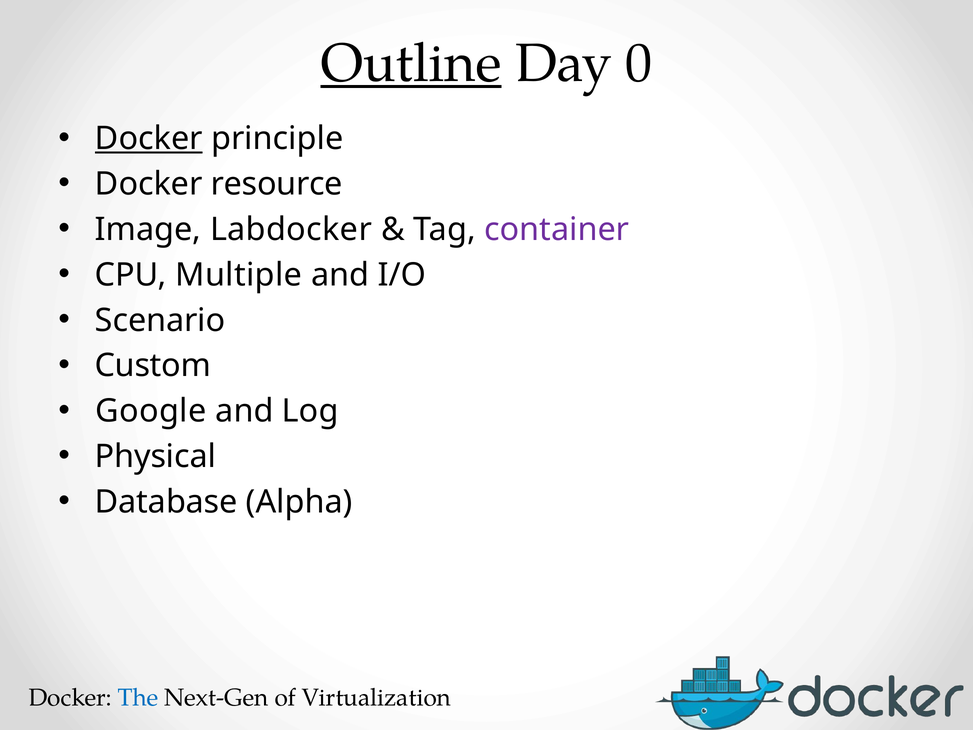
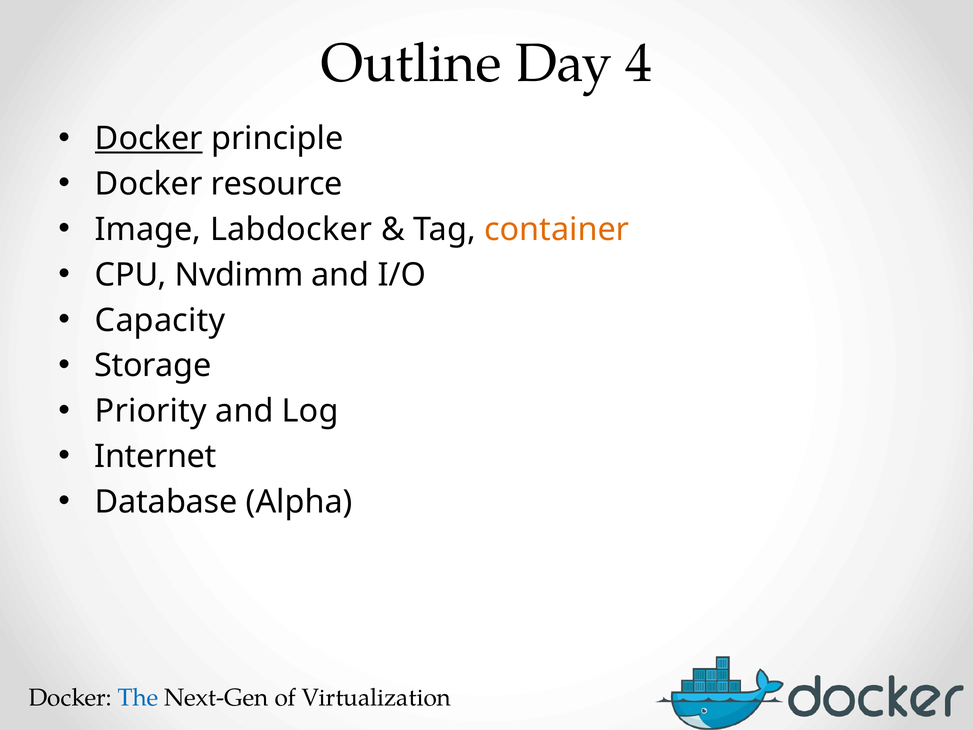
Outline underline: present -> none
0: 0 -> 4
container colour: purple -> orange
Multiple: Multiple -> Nvdimm
Scenario: Scenario -> Capacity
Custom: Custom -> Storage
Google: Google -> Priority
Physical: Physical -> Internet
